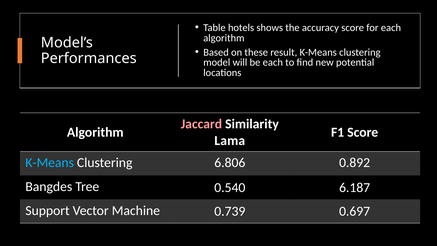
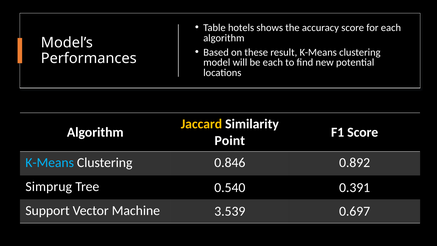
Jaccard colour: pink -> yellow
Lama: Lama -> Point
6.806: 6.806 -> 0.846
Bangdes: Bangdes -> Simprug
6.187: 6.187 -> 0.391
0.739: 0.739 -> 3.539
